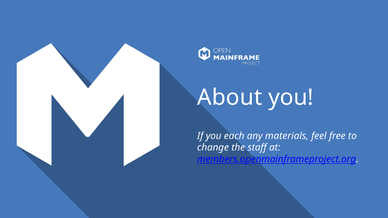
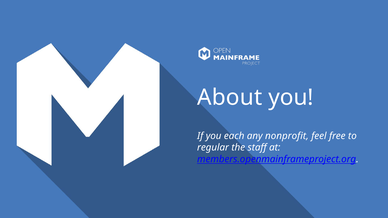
materials: materials -> nonprofit
change: change -> regular
